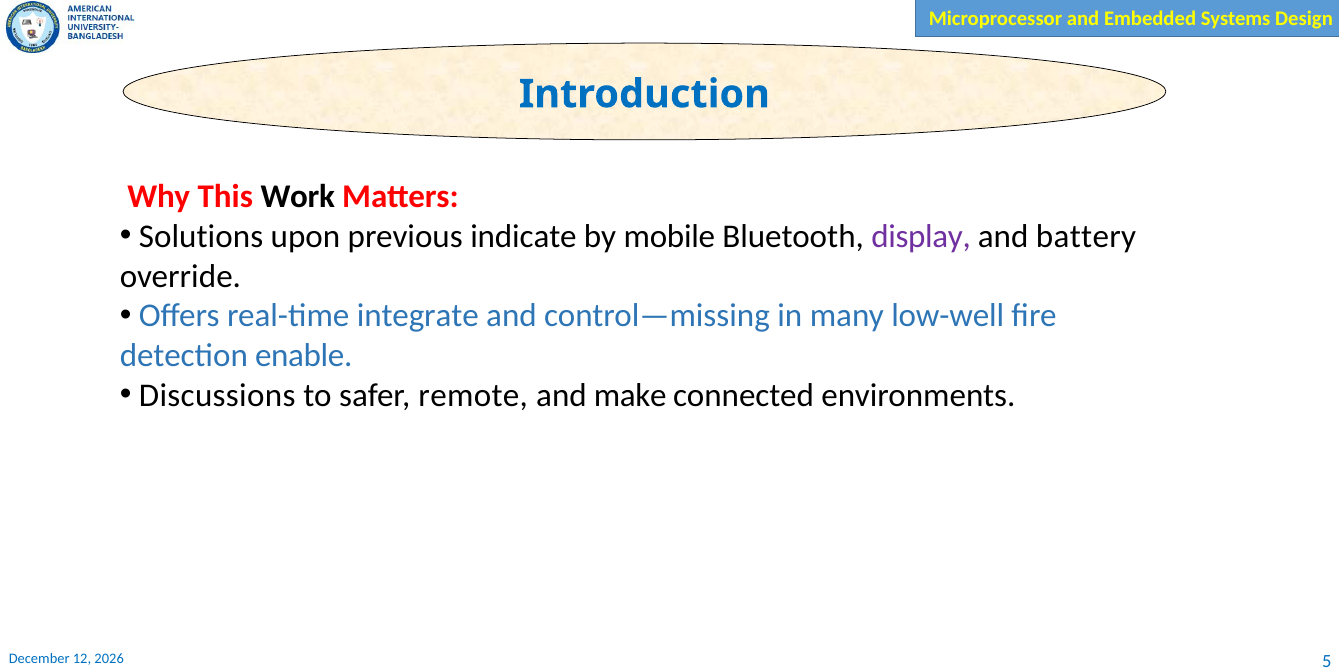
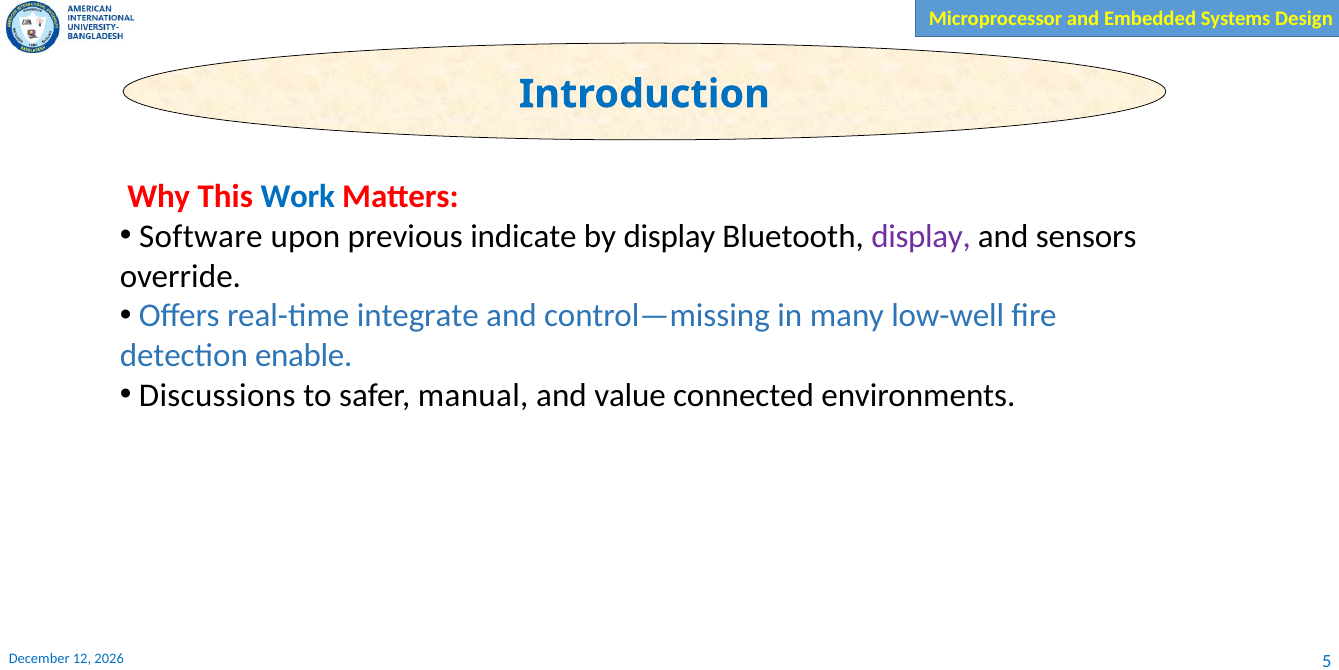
Work colour: black -> blue
Solutions: Solutions -> Software
by mobile: mobile -> display
battery: battery -> sensors
remote: remote -> manual
make: make -> value
